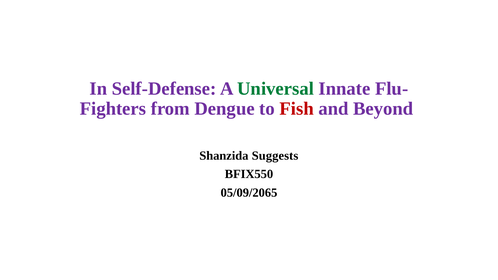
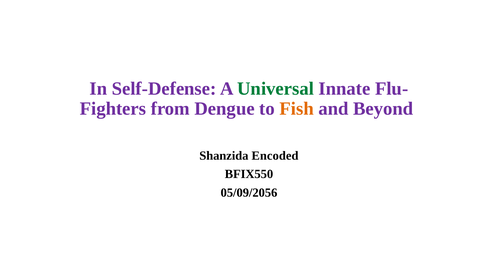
Fish colour: red -> orange
Suggests: Suggests -> Encoded
05/09/2065: 05/09/2065 -> 05/09/2056
